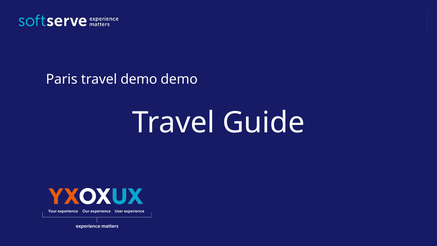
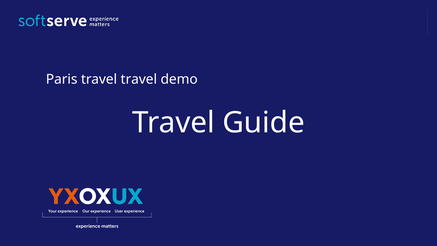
travel demo: demo -> travel
